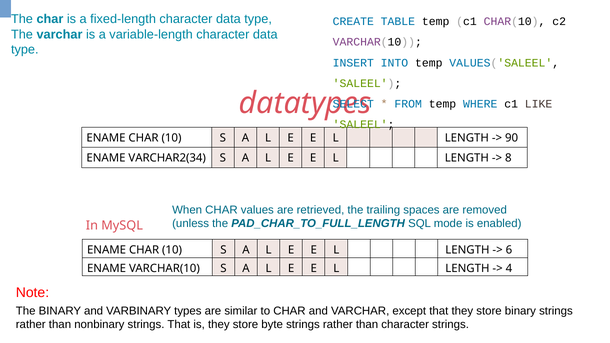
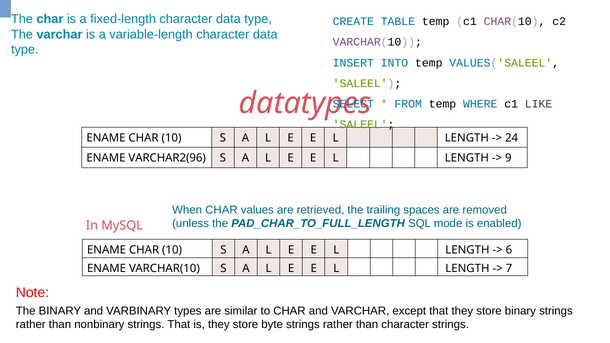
90: 90 -> 24
VARCHAR2(34: VARCHAR2(34 -> VARCHAR2(96
8: 8 -> 9
4: 4 -> 7
